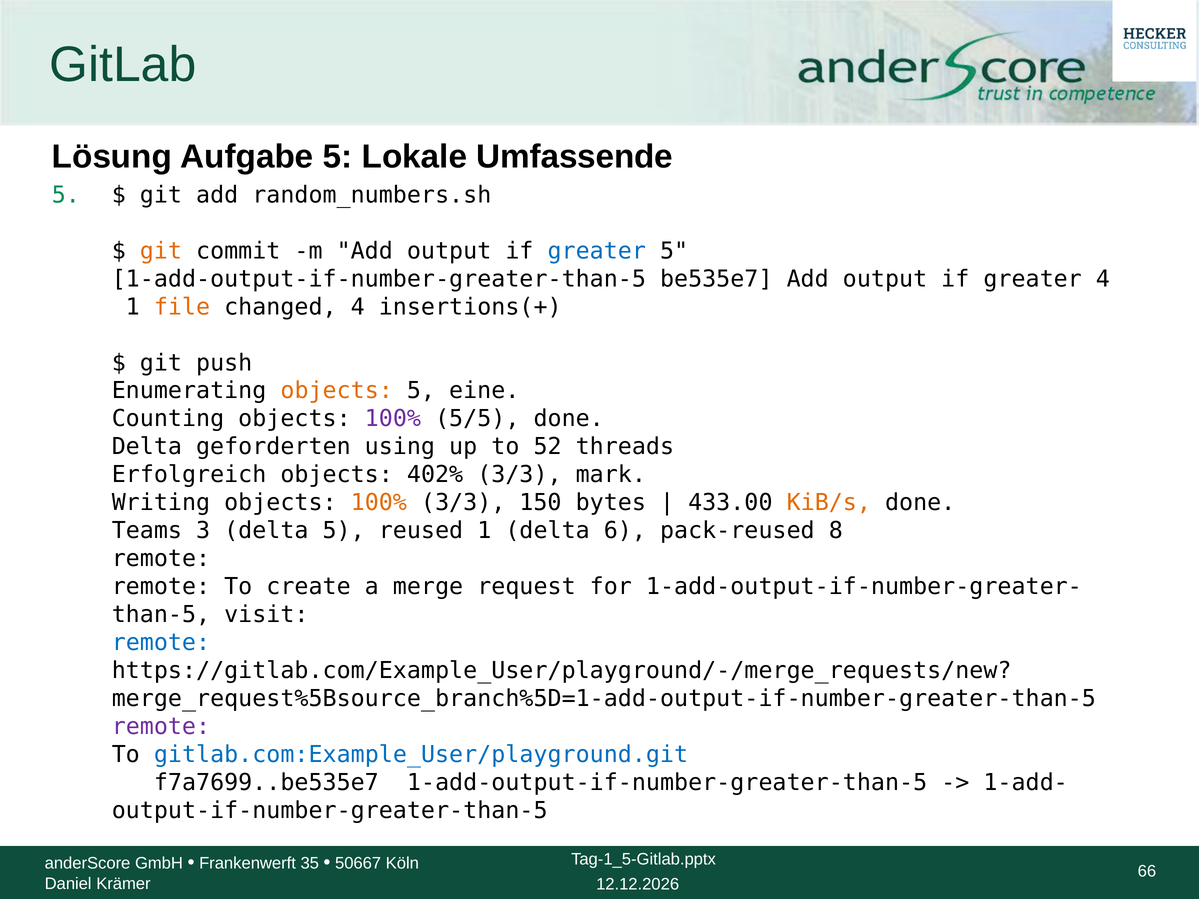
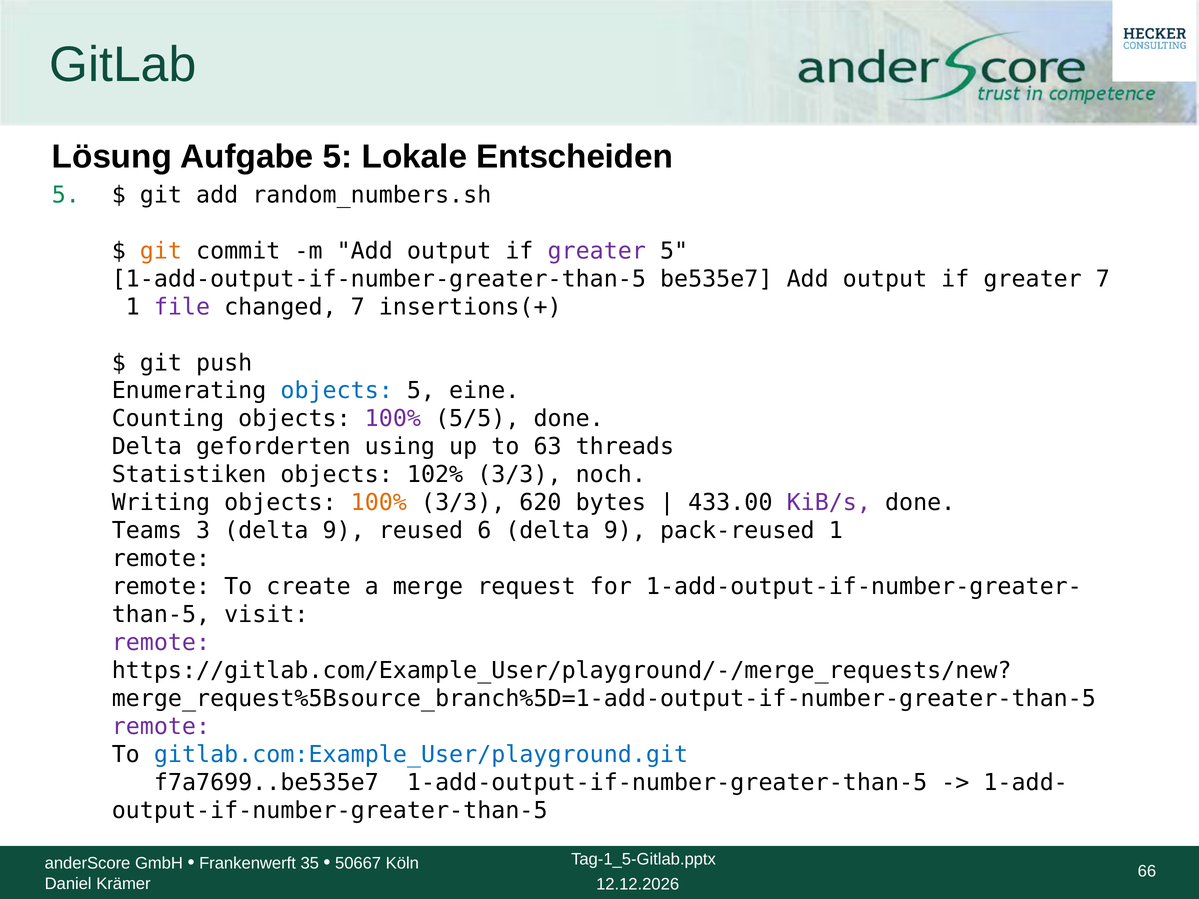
Umfassende: Umfassende -> Entscheiden
greater at (597, 251) colour: blue -> purple
greater 4: 4 -> 7
file colour: orange -> purple
changed 4: 4 -> 7
objects at (337, 391) colour: orange -> blue
52: 52 -> 63
Erfolgreich: Erfolgreich -> Statistiken
402%: 402% -> 102%
mark: mark -> noch
150: 150 -> 620
KiB/s colour: orange -> purple
3 delta 5: 5 -> 9
reused 1: 1 -> 6
6 at (625, 531): 6 -> 9
pack-reused 8: 8 -> 1
remote at (161, 643) colour: blue -> purple
